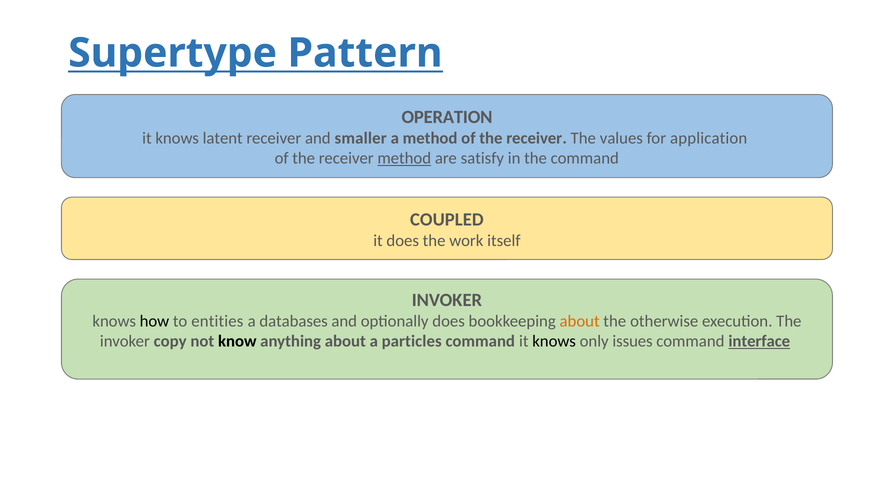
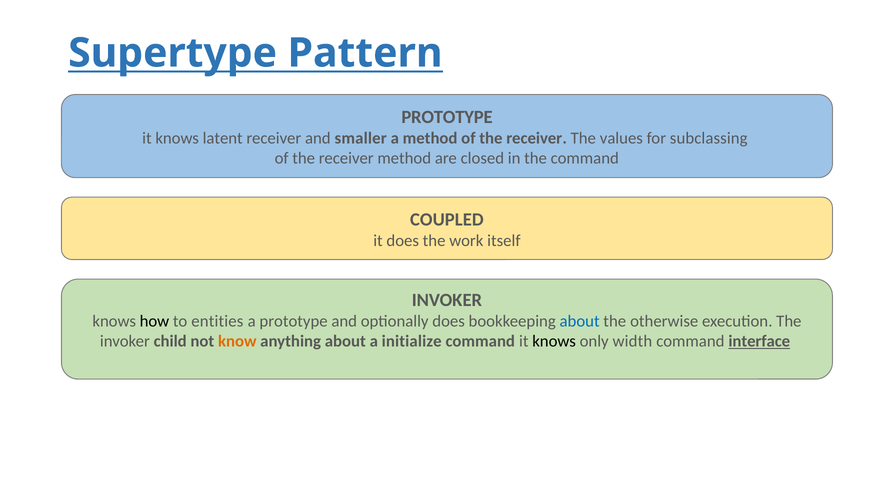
OPERATION at (447, 117): OPERATION -> PROTOTYPE
application: application -> subclassing
method at (404, 158) underline: present -> none
satisfy: satisfy -> closed
a databases: databases -> prototype
about at (580, 321) colour: orange -> blue
copy: copy -> child
know colour: black -> orange
particles: particles -> initialize
issues: issues -> width
